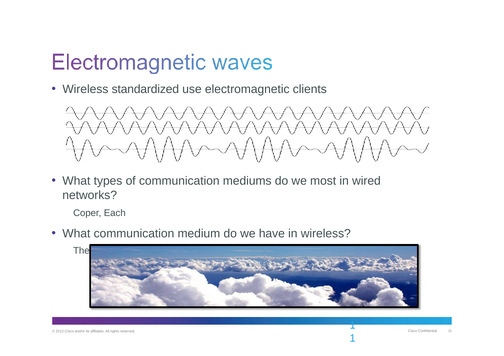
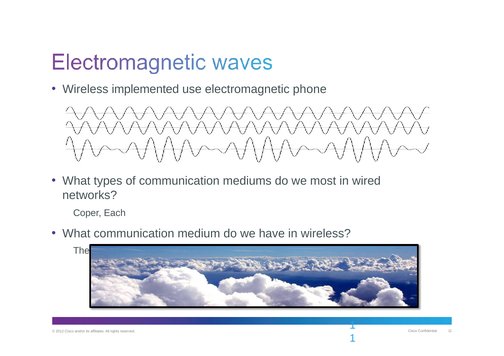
standardized: standardized -> implemented
clients: clients -> phone
